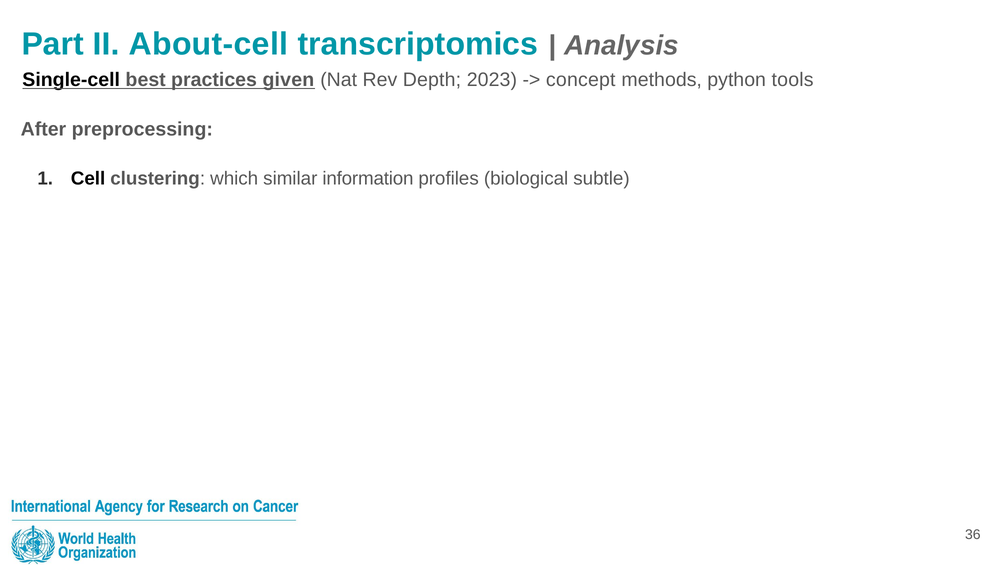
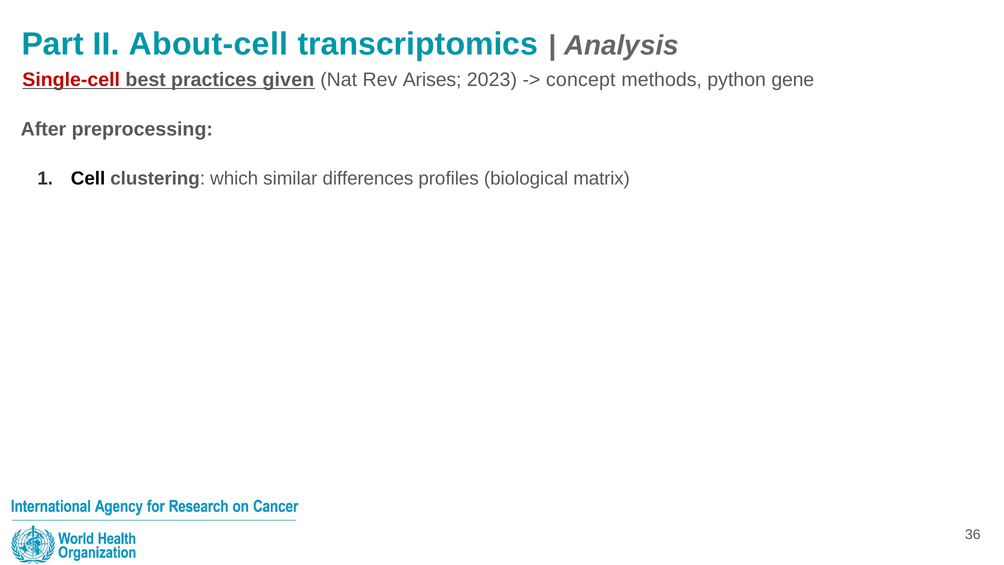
Single-cell colour: black -> red
Depth: Depth -> Arises
tools: tools -> gene
information: information -> differences
subtle: subtle -> matrix
